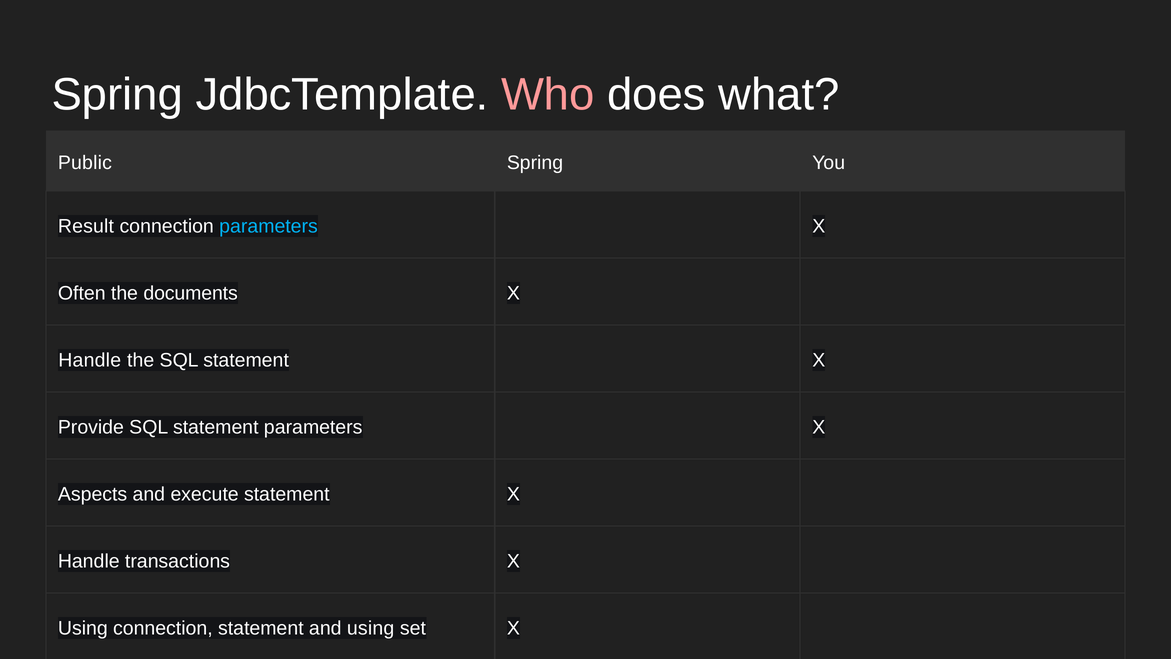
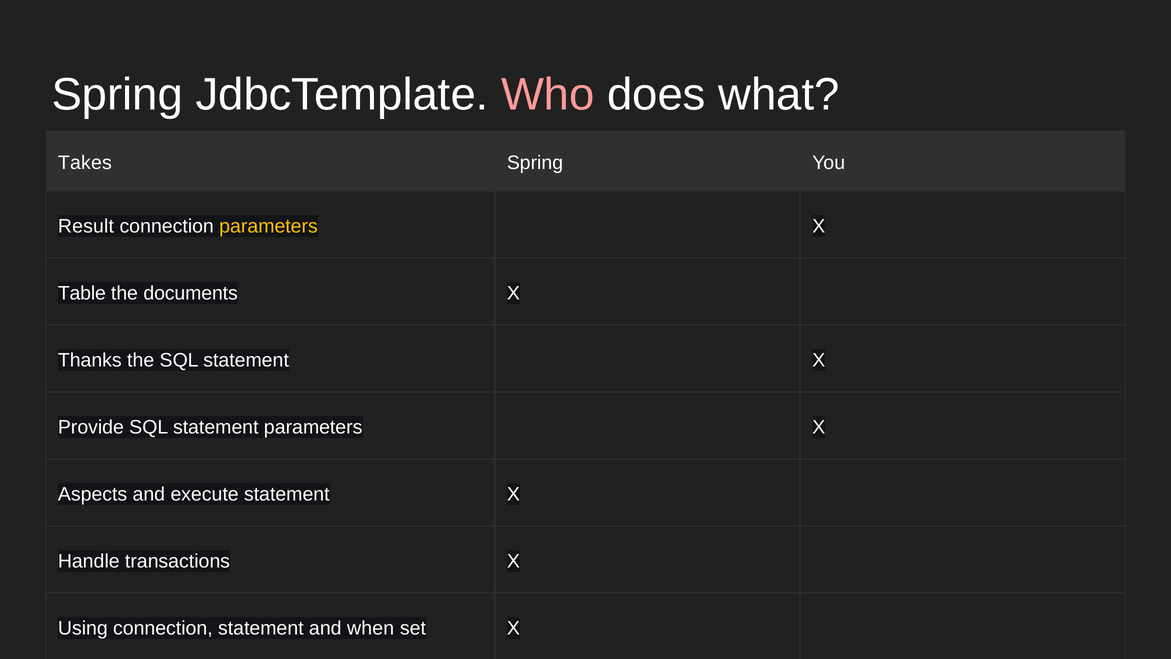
Public: Public -> Takes
parameters at (269, 226) colour: light blue -> yellow
Often: Often -> Table
Handle at (90, 360): Handle -> Thanks
and using: using -> when
